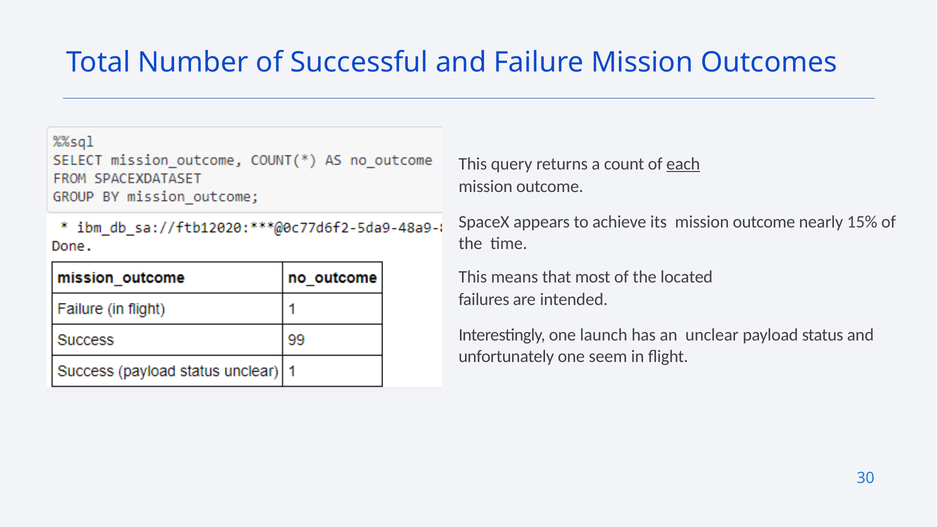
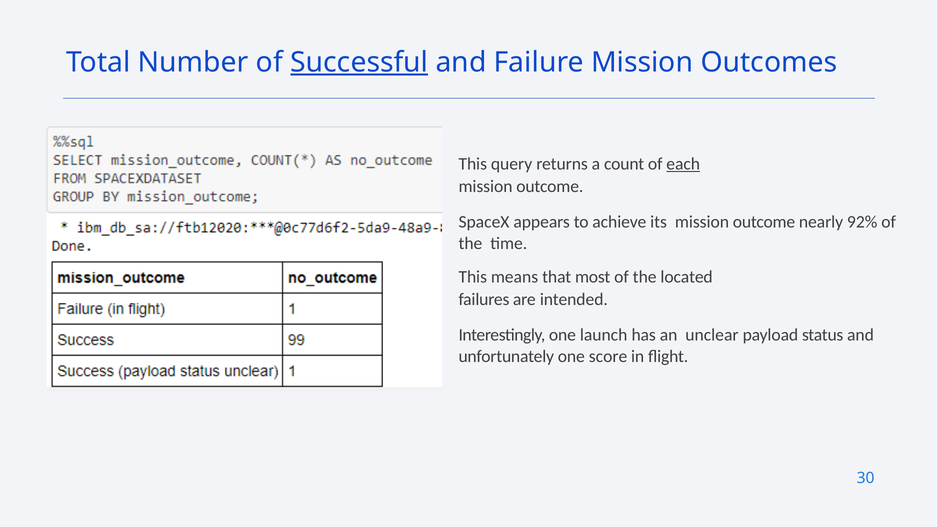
Successful underline: none -> present
15%: 15% -> 92%
seem: seem -> score
